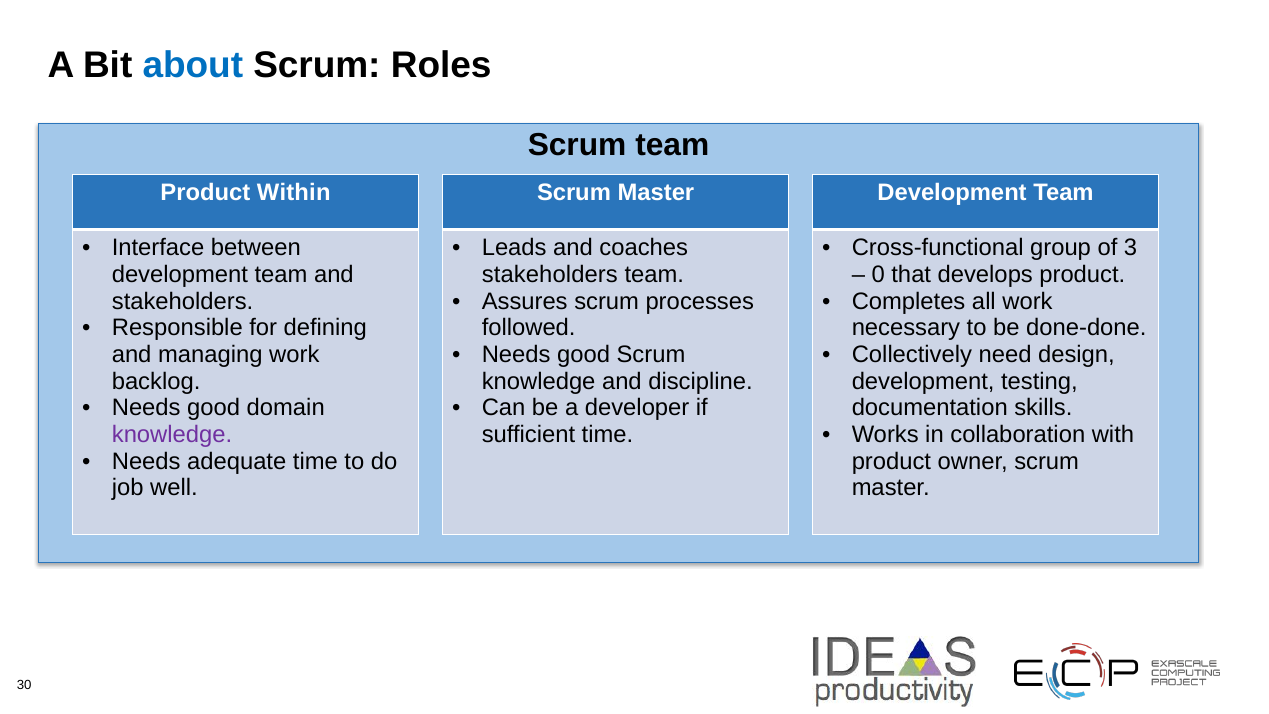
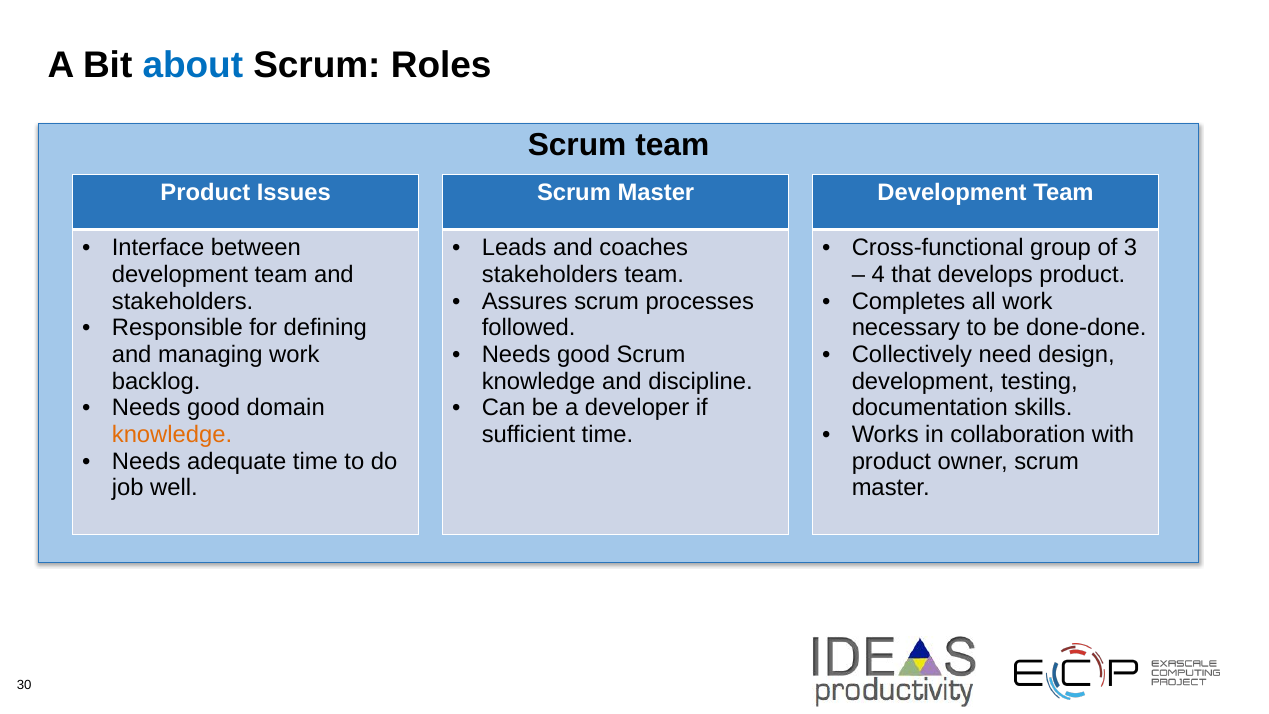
Within: Within -> Issues
0: 0 -> 4
knowledge at (172, 435) colour: purple -> orange
